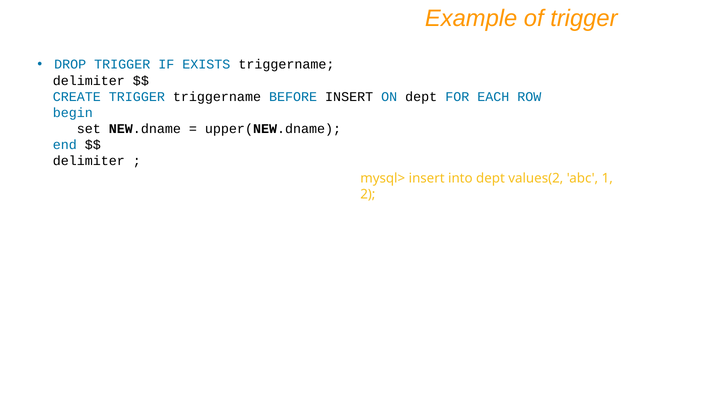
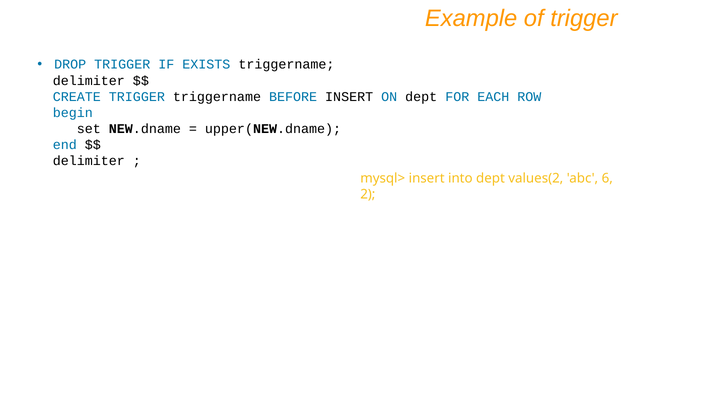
1: 1 -> 6
